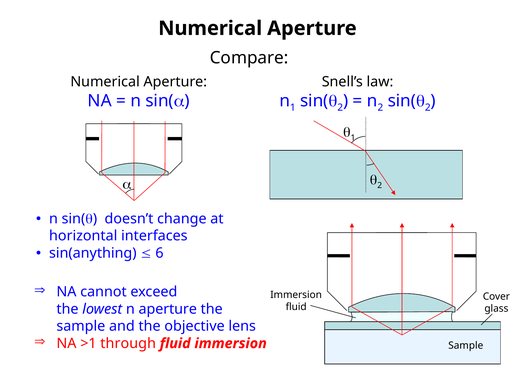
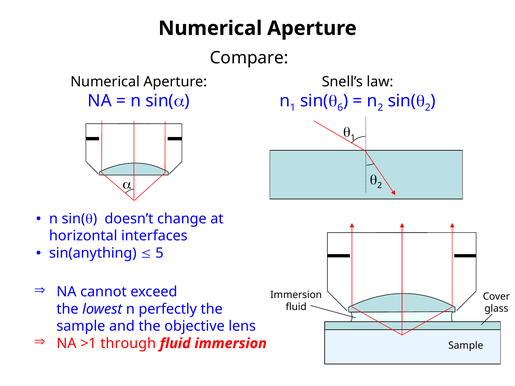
1 sin( 2: 2 -> 6
6: 6 -> 5
n aperture: aperture -> perfectly
